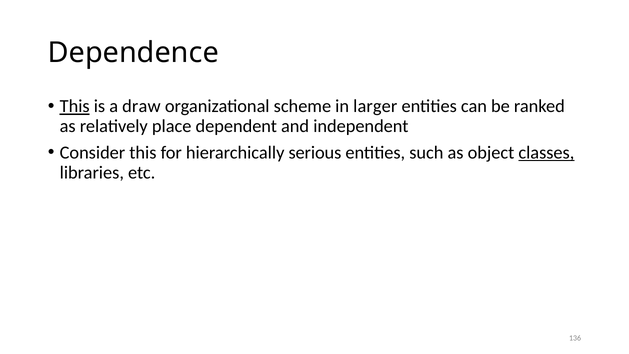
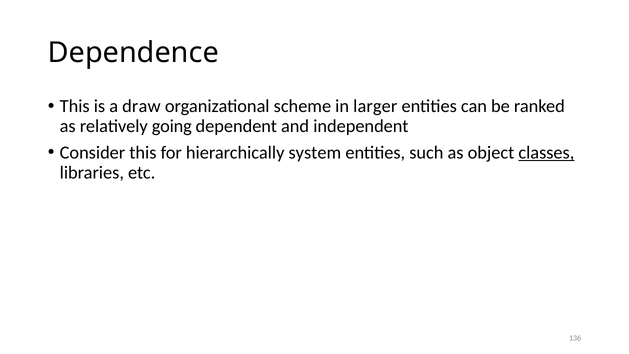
This at (75, 106) underline: present -> none
place: place -> going
serious: serious -> system
